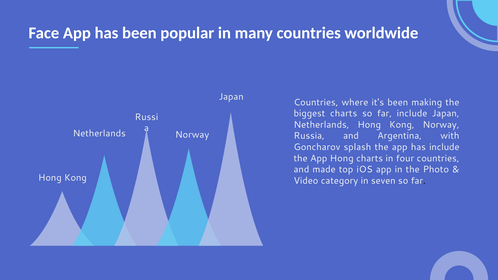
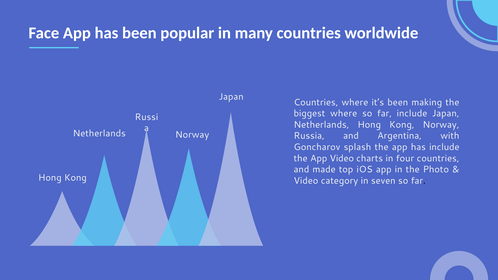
biggest charts: charts -> where
App Hong: Hong -> Video
